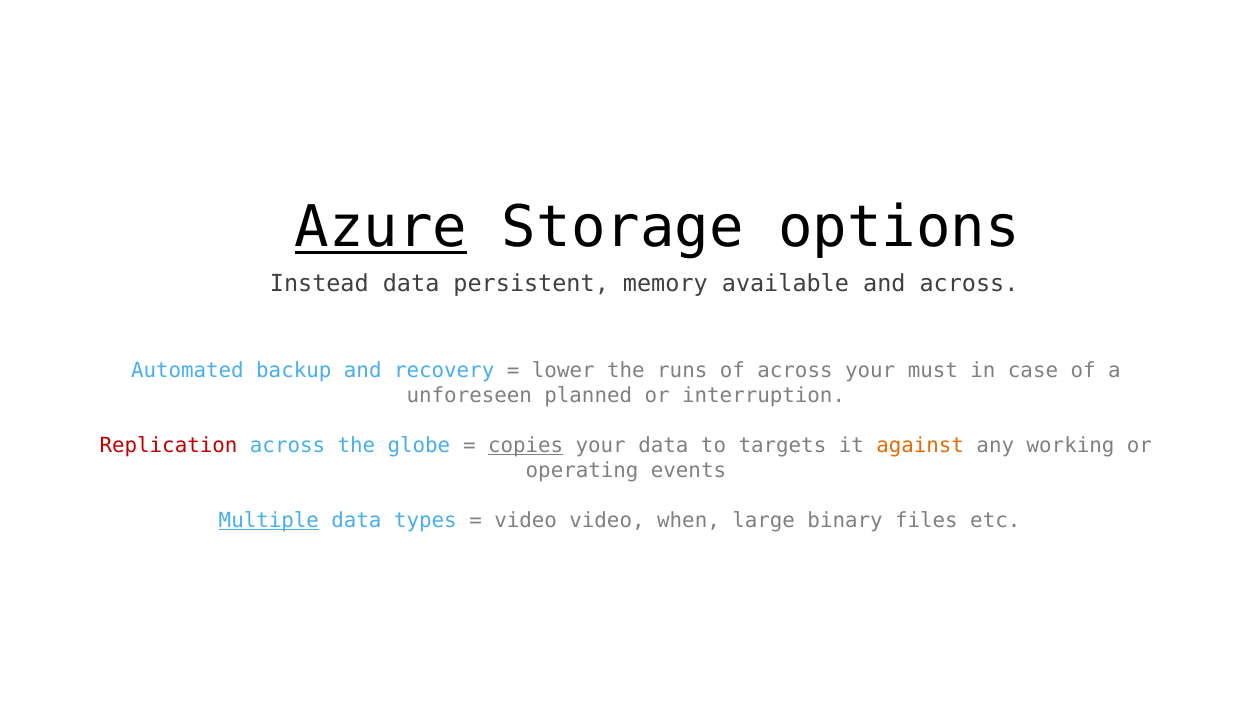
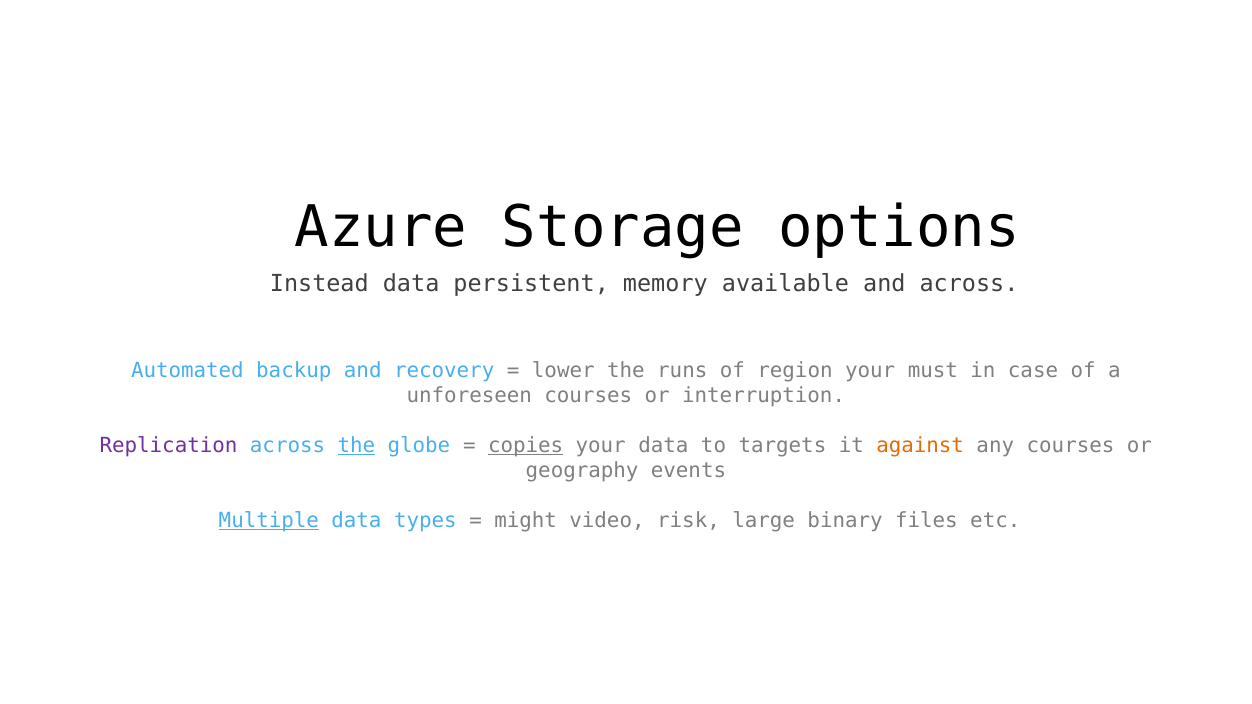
Azure underline: present -> none
of across: across -> region
unforeseen planned: planned -> courses
Replication colour: red -> purple
the at (356, 446) underline: none -> present
any working: working -> courses
operating: operating -> geography
video at (526, 521): video -> might
when: when -> risk
